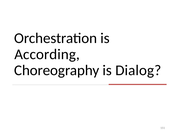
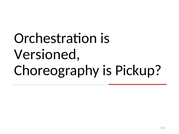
According: According -> Versioned
Dialog: Dialog -> Pickup
